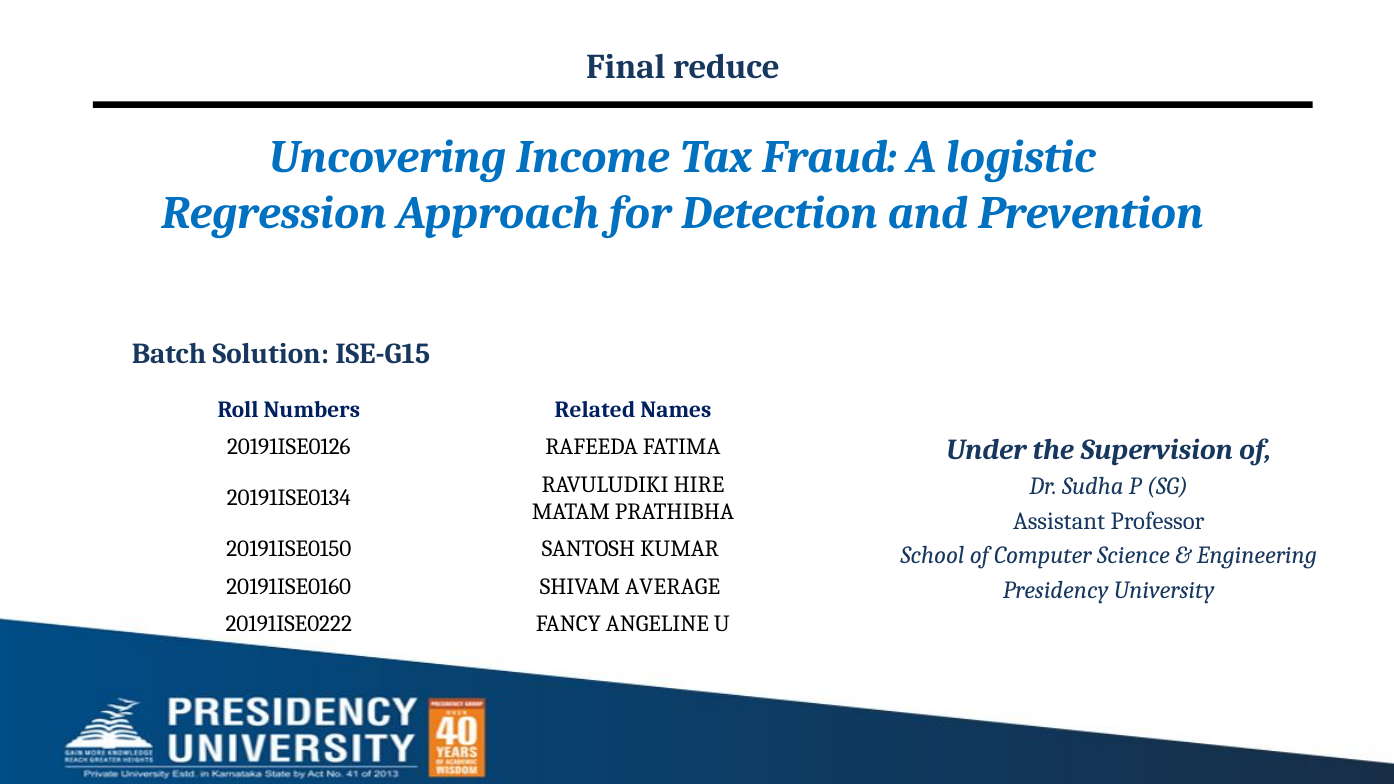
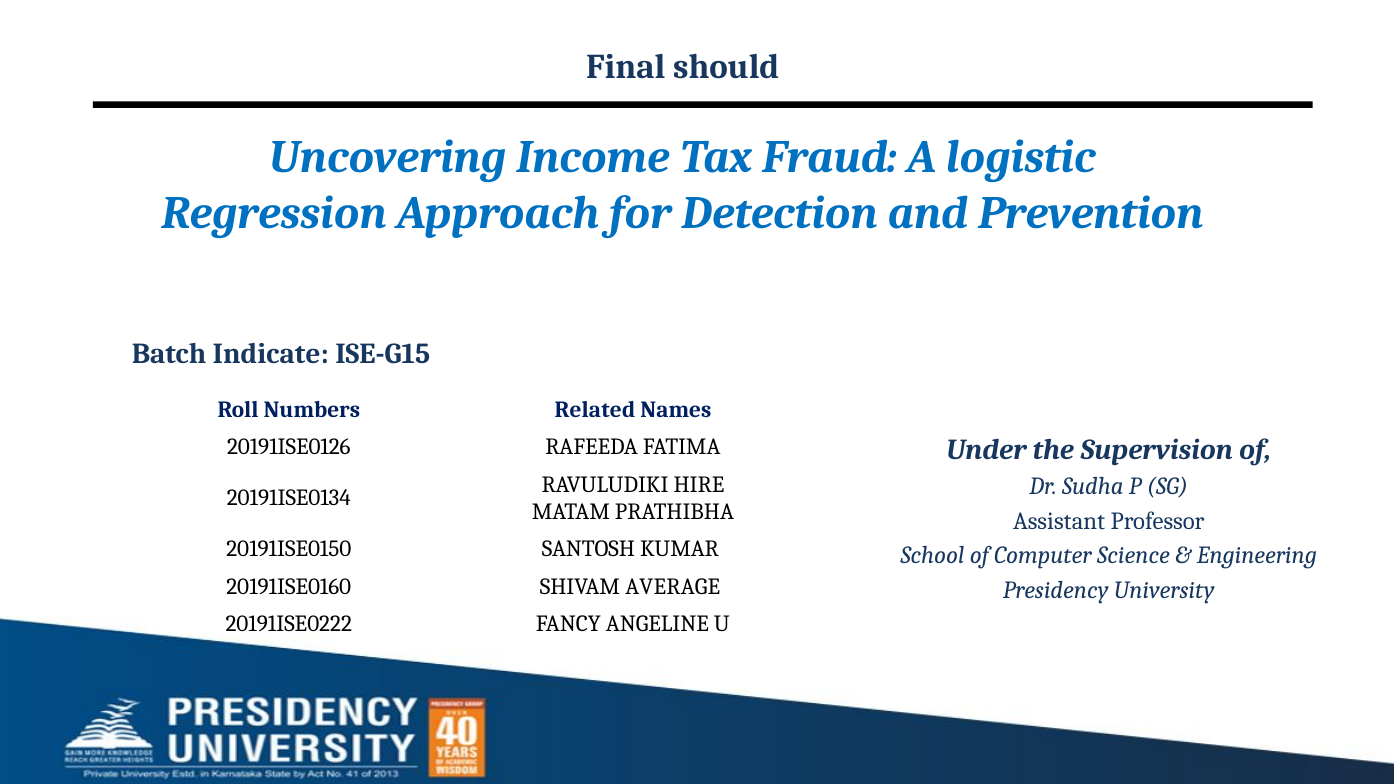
reduce: reduce -> should
Solution: Solution -> Indicate
